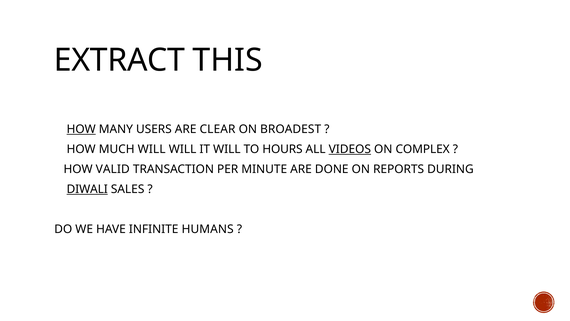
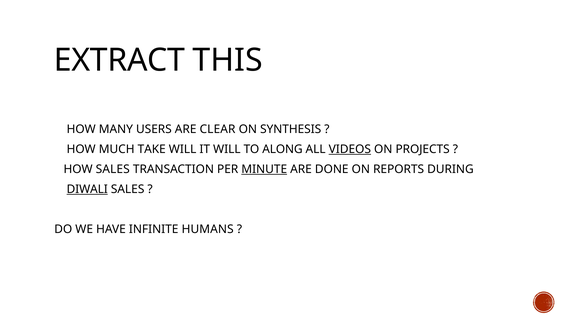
HOW at (81, 129) underline: present -> none
BROADEST: BROADEST -> SYNTHESIS
MUCH WILL: WILL -> TAKE
HOURS: HOURS -> ALONG
COMPLEX: COMPLEX -> PROJECTS
HOW VALID: VALID -> SALES
MINUTE underline: none -> present
